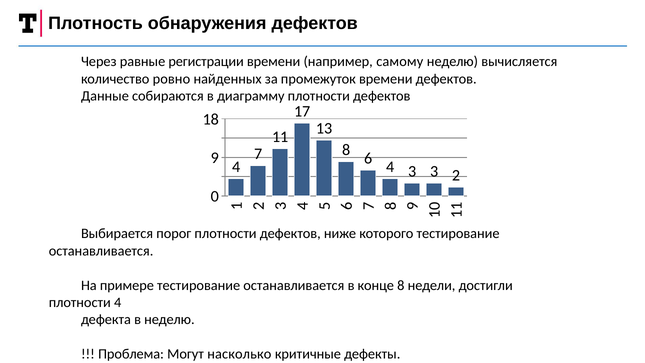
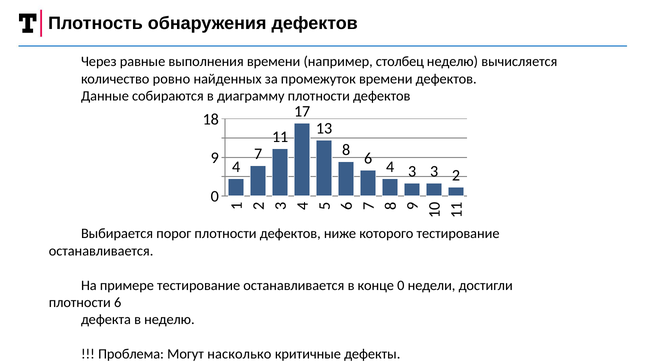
регистрации: регистрации -> выполнения
самому: самому -> столбец
конце 8: 8 -> 0
плотности 4: 4 -> 6
